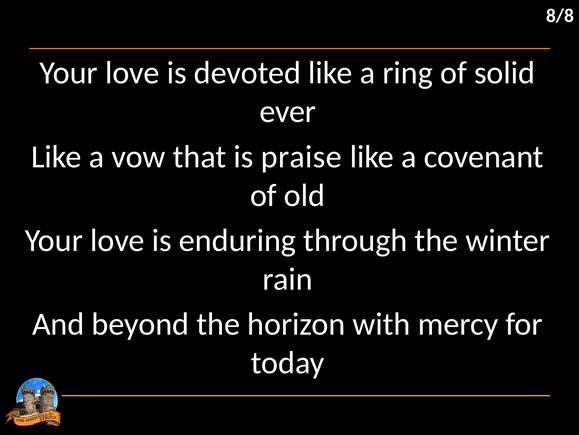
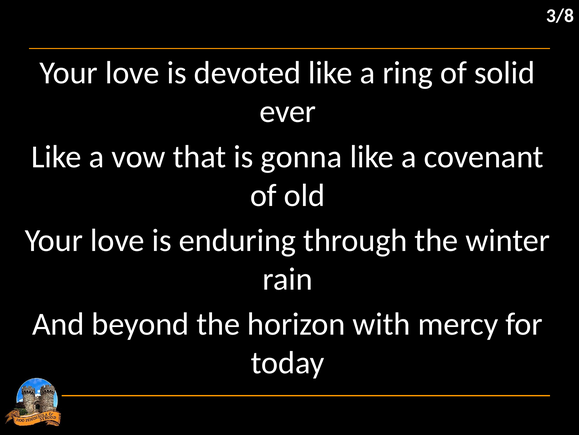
8/8: 8/8 -> 3/8
praise: praise -> gonna
